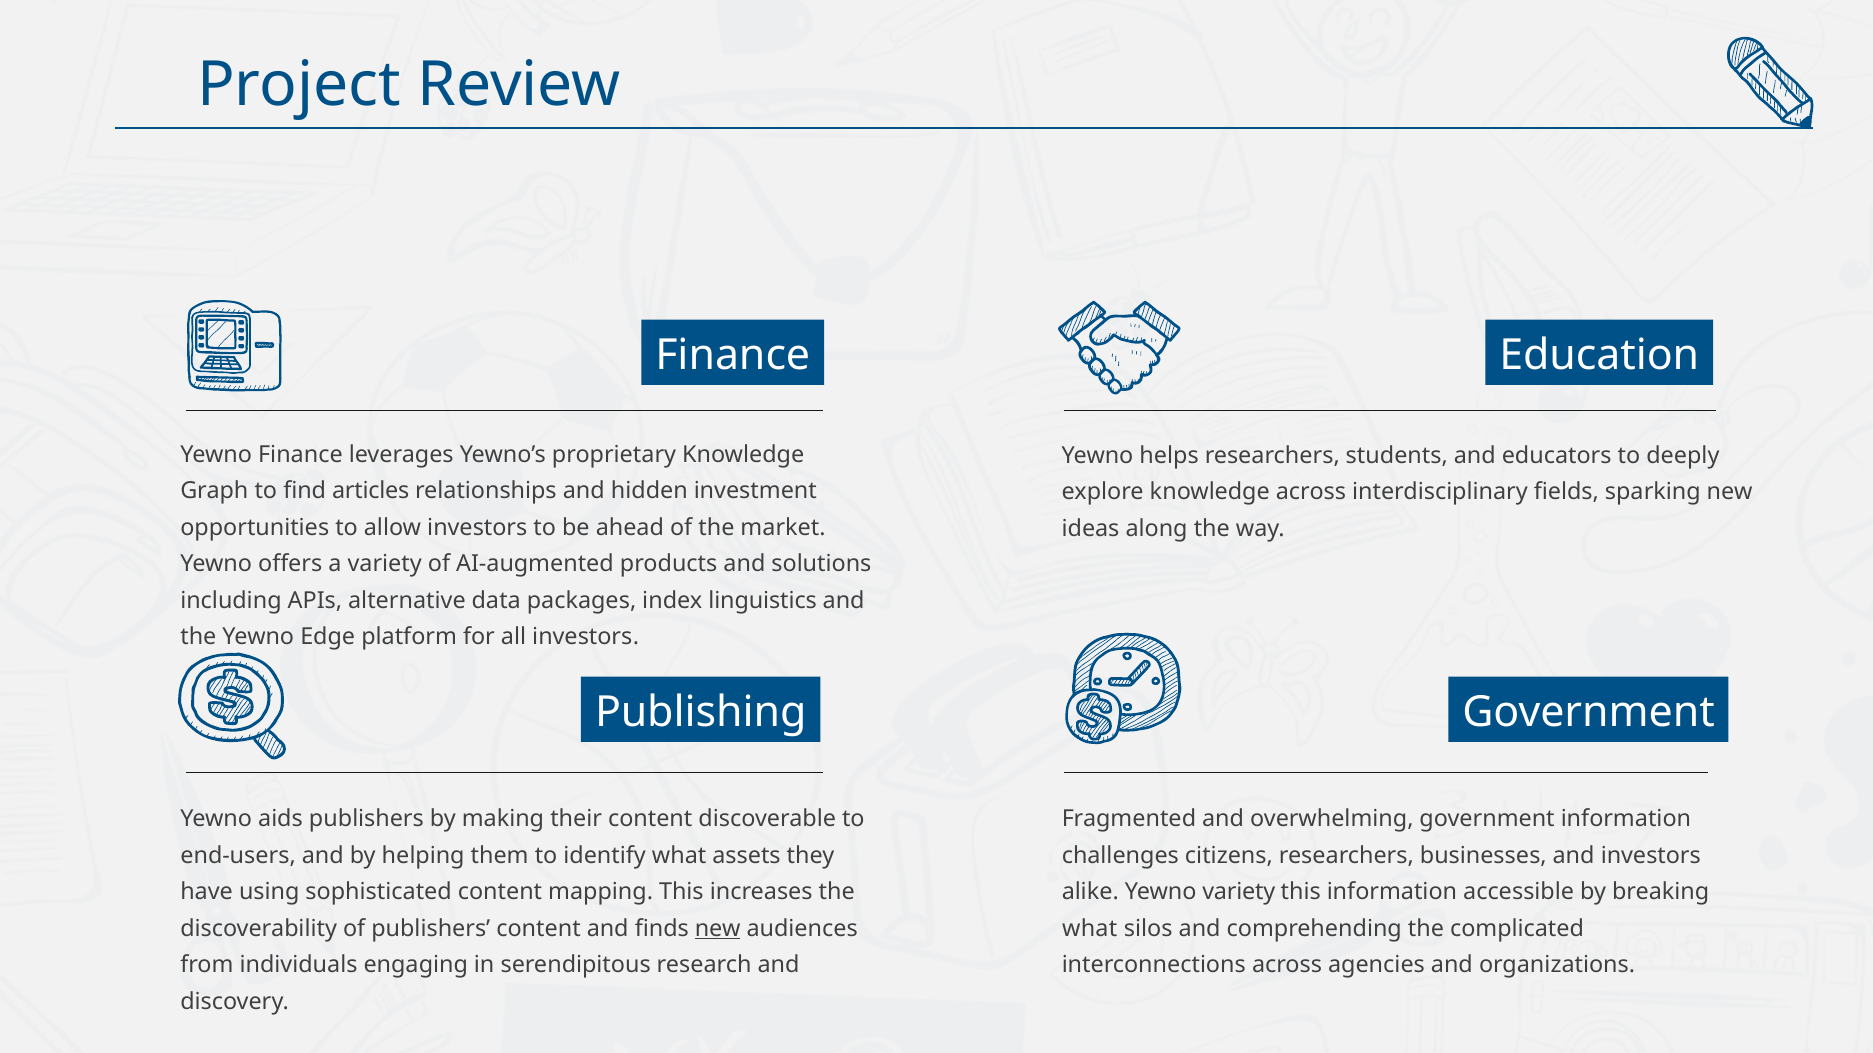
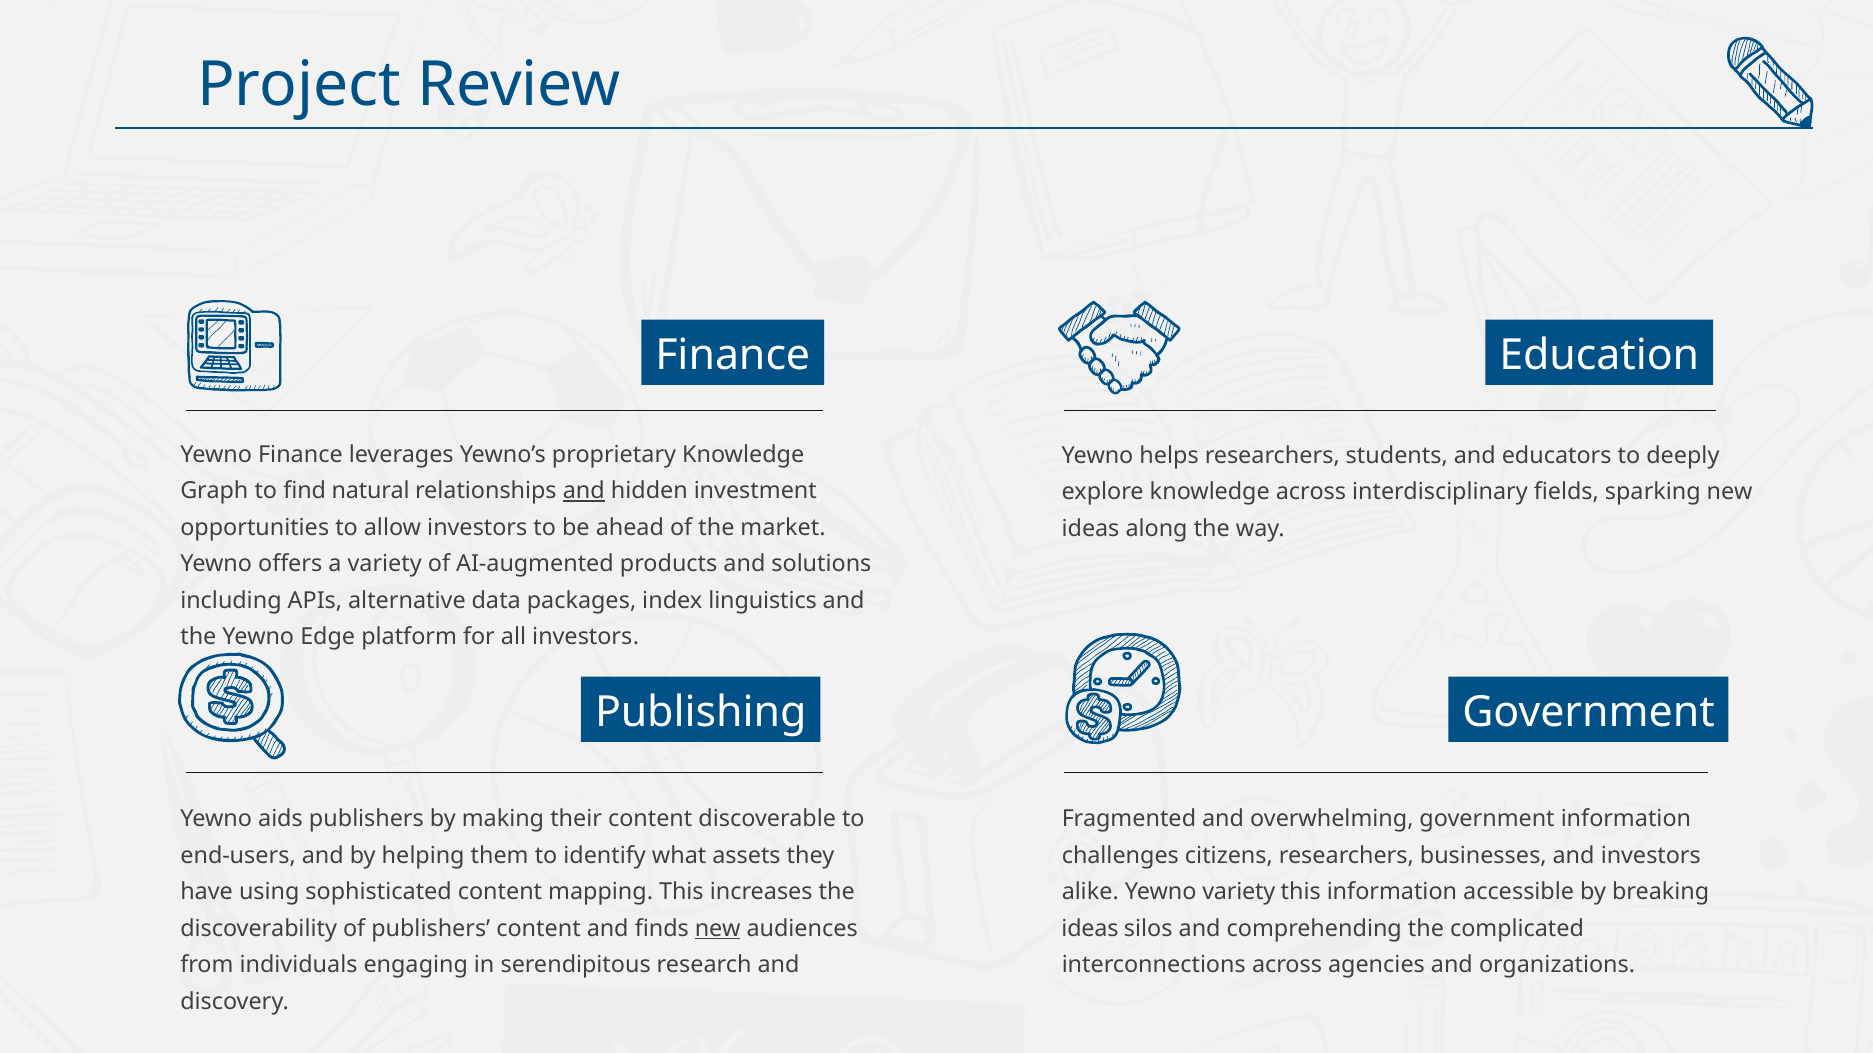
articles: articles -> natural
and at (584, 491) underline: none -> present
what at (1090, 929): what -> ideas
